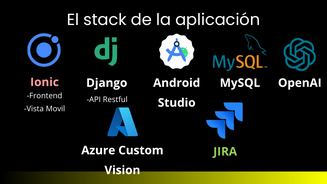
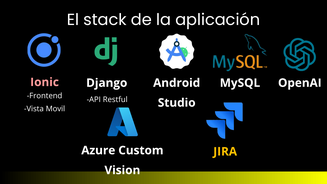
JIRA colour: light green -> yellow
